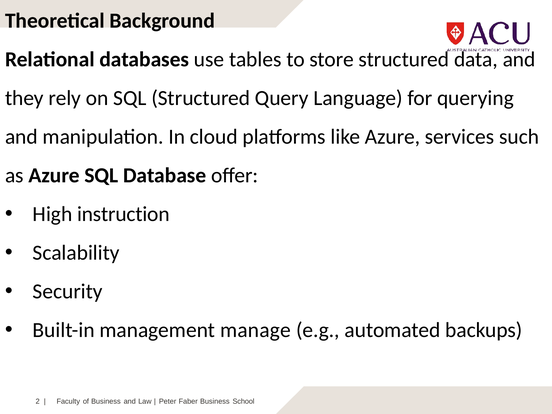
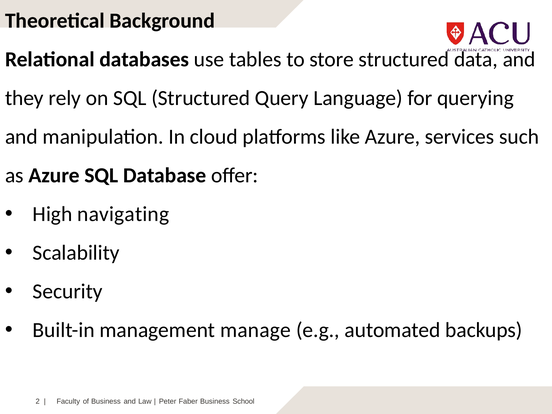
instruction: instruction -> navigating
